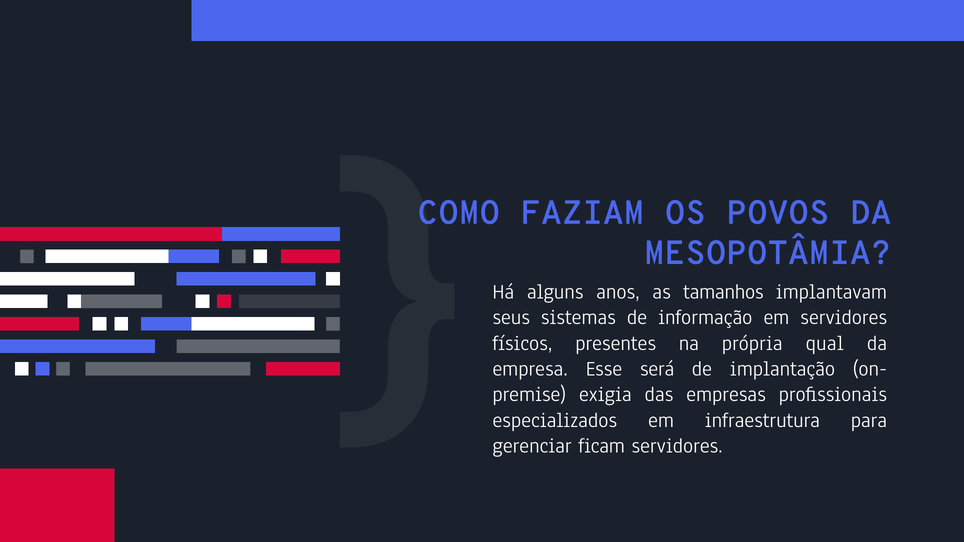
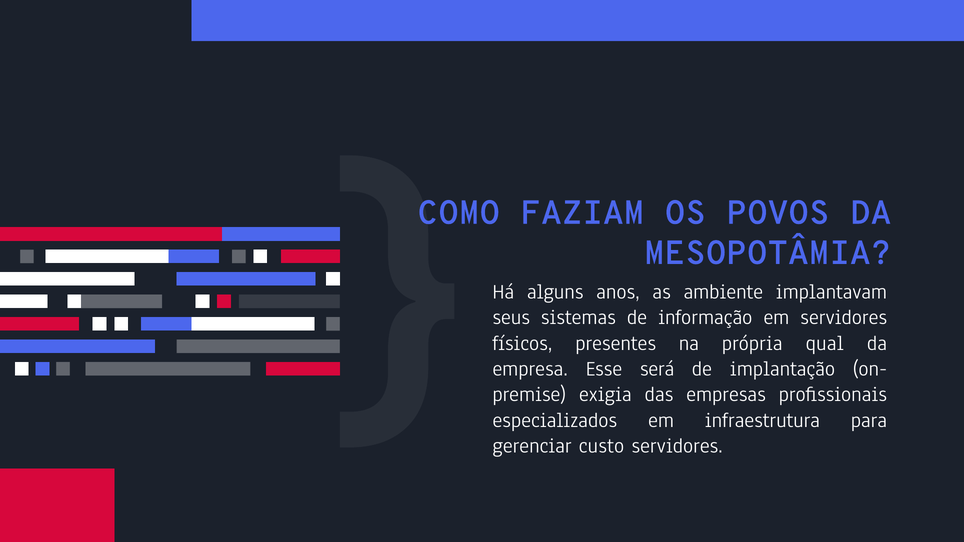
tamanhos: tamanhos -> ambiente
ficam: ficam -> custo
